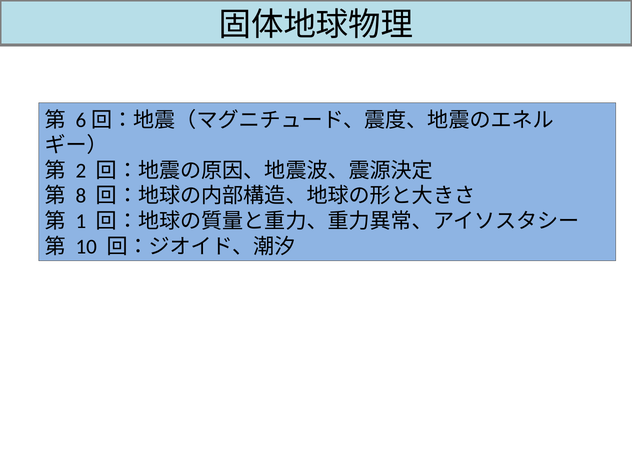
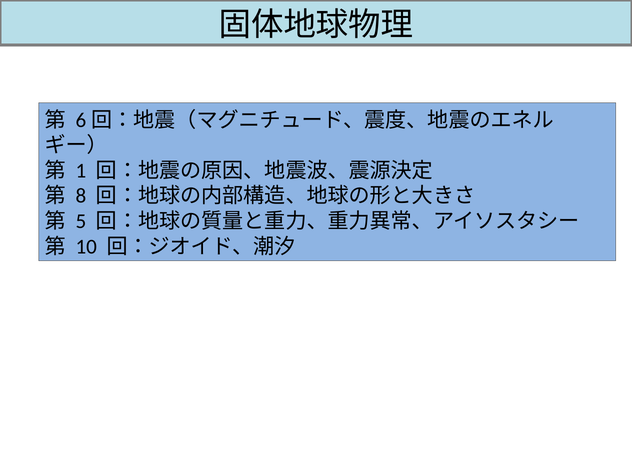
2: 2 -> 1
1: 1 -> 5
